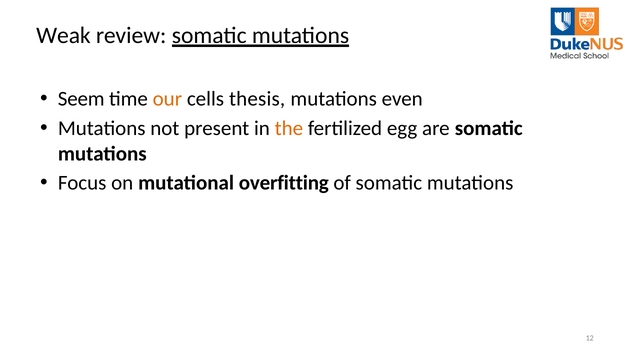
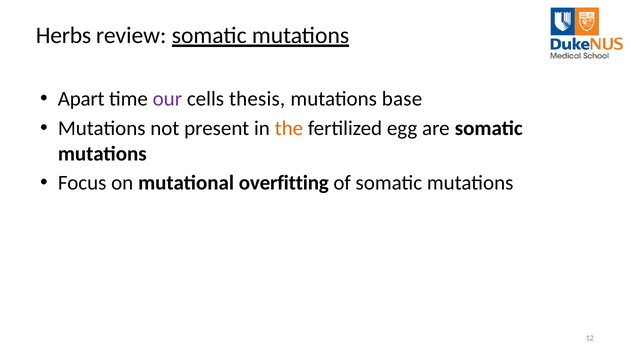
Weak: Weak -> Herbs
Seem: Seem -> Apart
our colour: orange -> purple
even: even -> base
